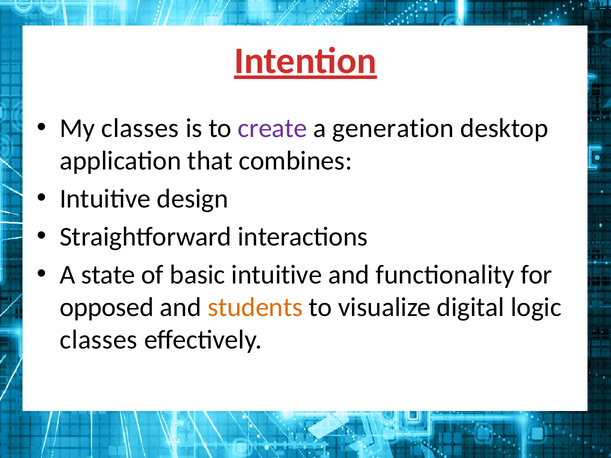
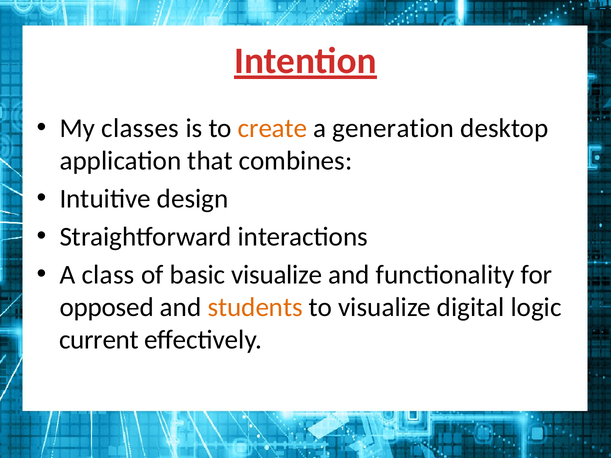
create colour: purple -> orange
state: state -> class
basic intuitive: intuitive -> visualize
classes at (99, 340): classes -> current
